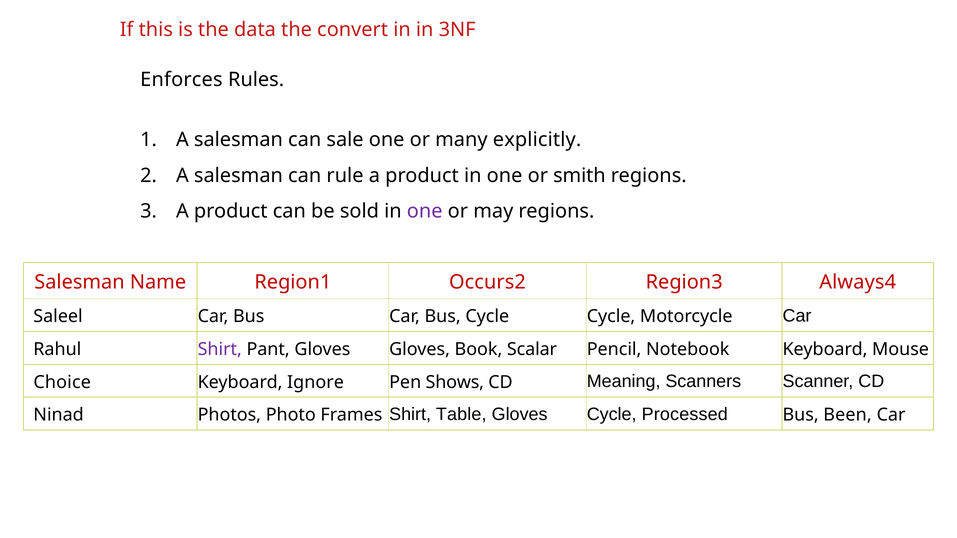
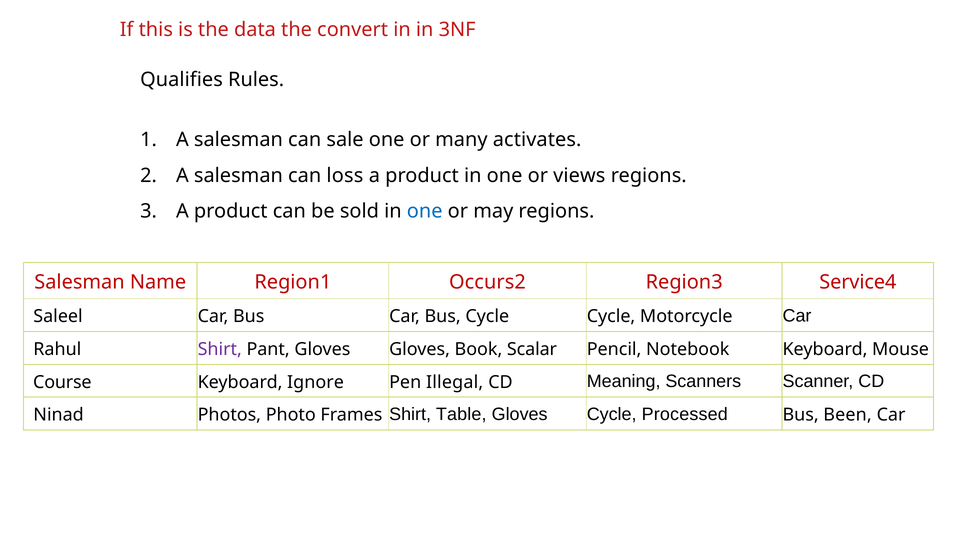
Enforces: Enforces -> Qualifies
explicitly: explicitly -> activates
rule: rule -> loss
smith: smith -> views
one at (425, 211) colour: purple -> blue
Always4: Always4 -> Service4
Choice: Choice -> Course
Shows: Shows -> Illegal
